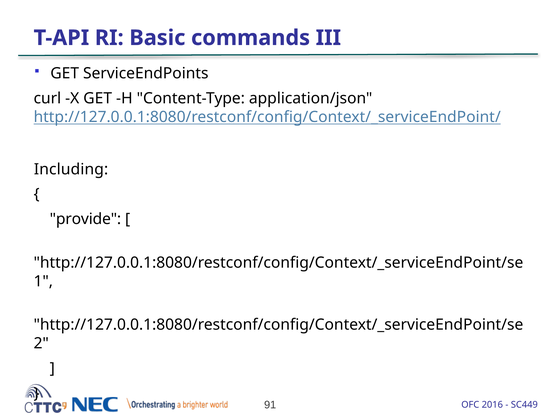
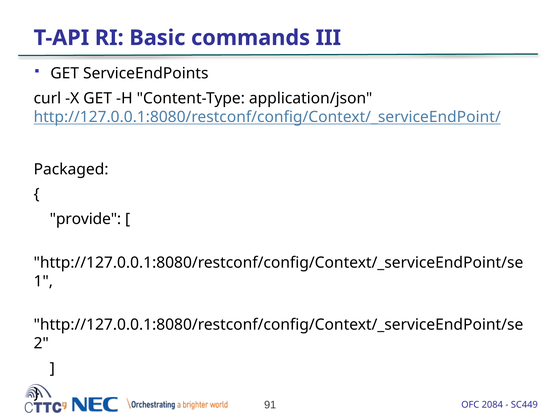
Including: Including -> Packaged
2016: 2016 -> 2084
